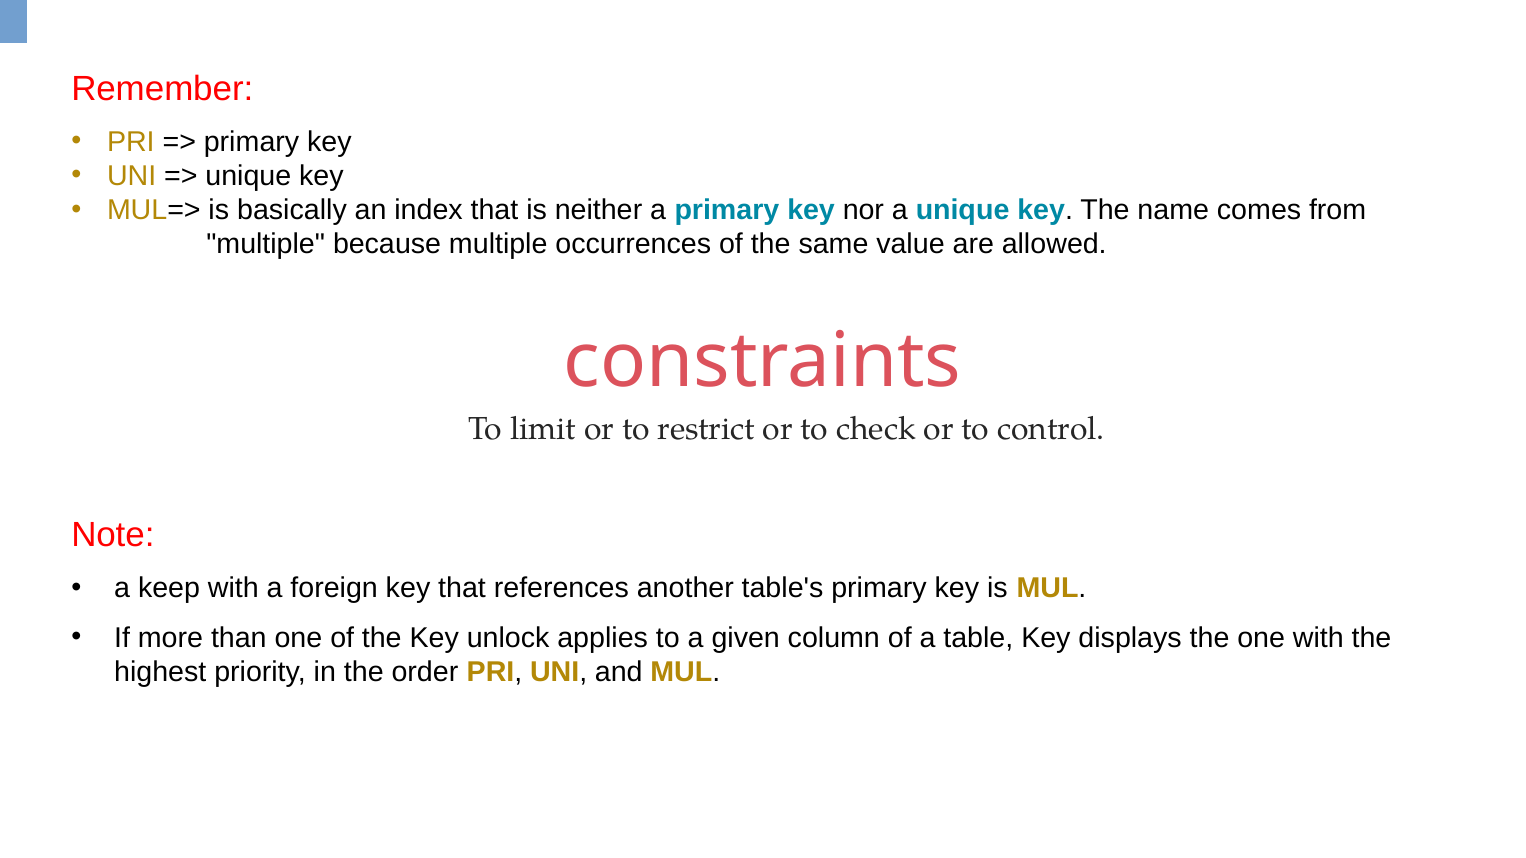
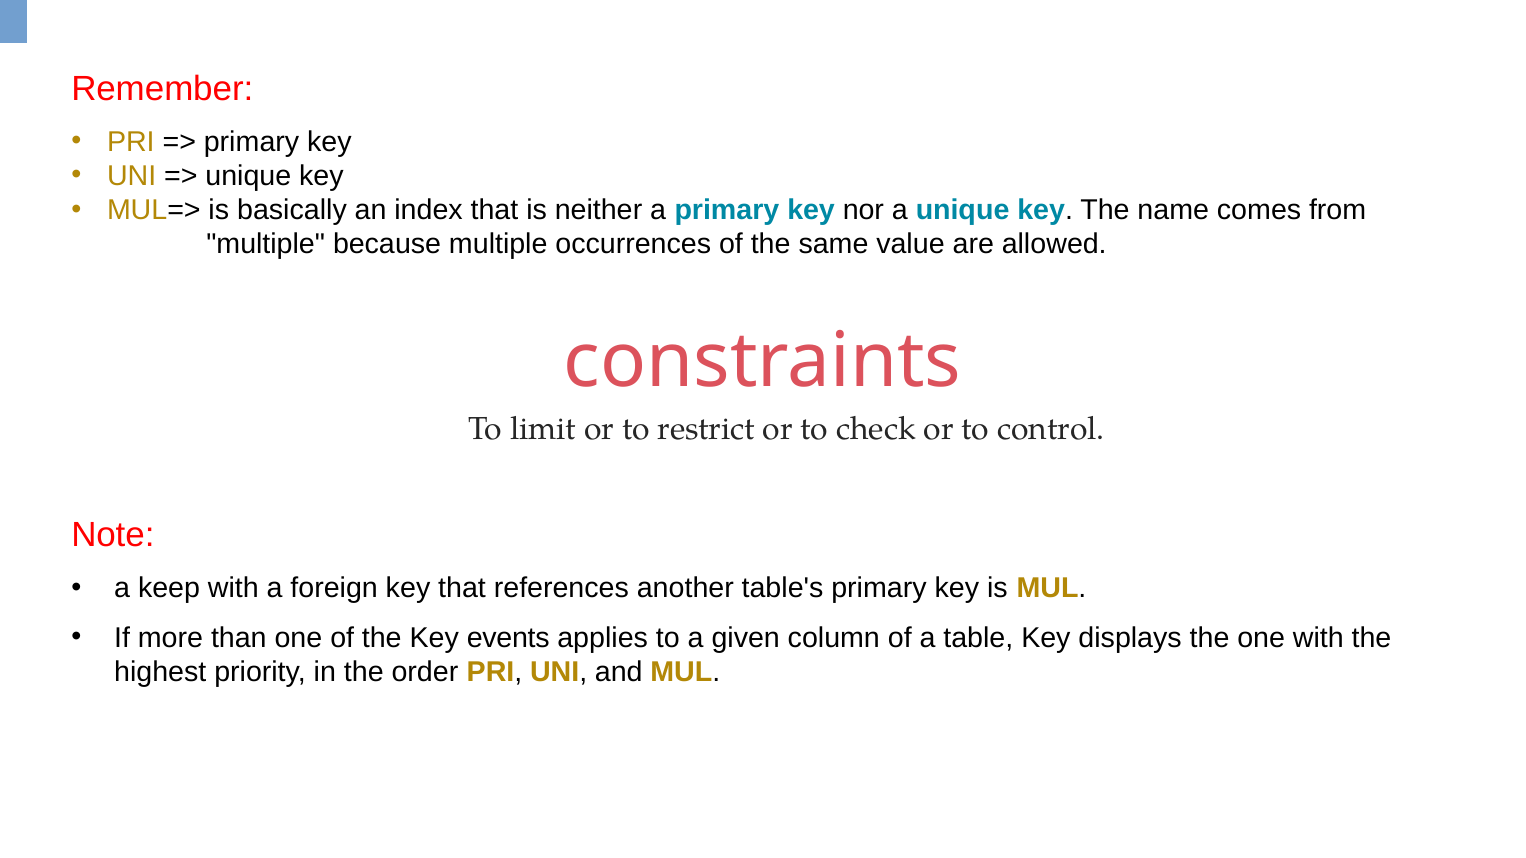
unlock: unlock -> events
